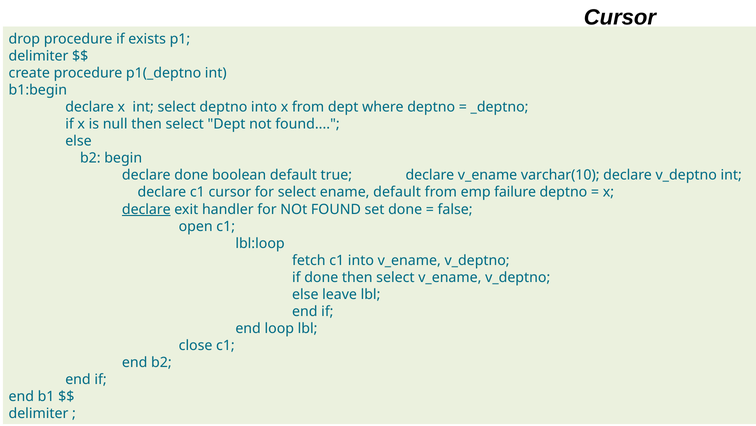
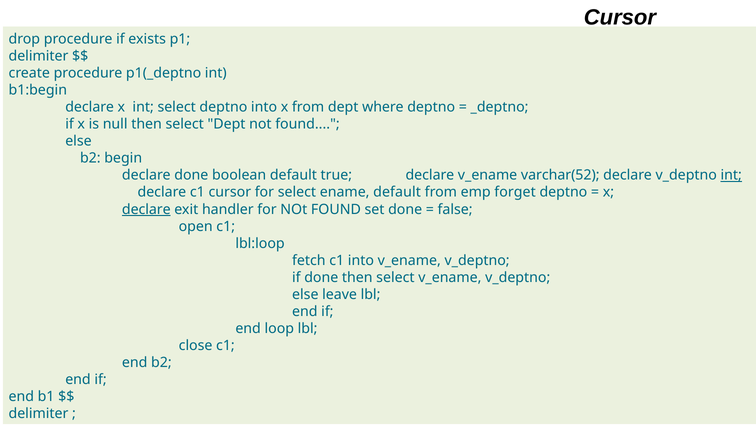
varchar(10: varchar(10 -> varchar(52
int at (731, 175) underline: none -> present
failure: failure -> forget
